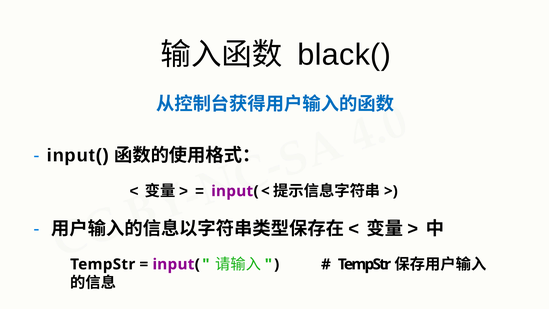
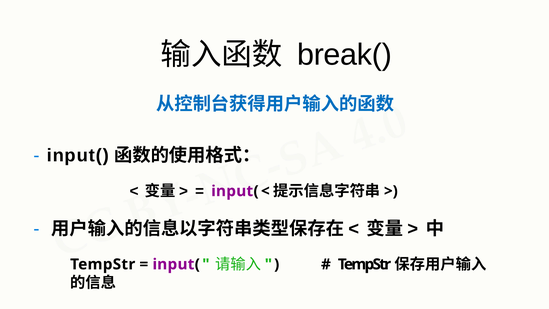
black(: black( -> break(
